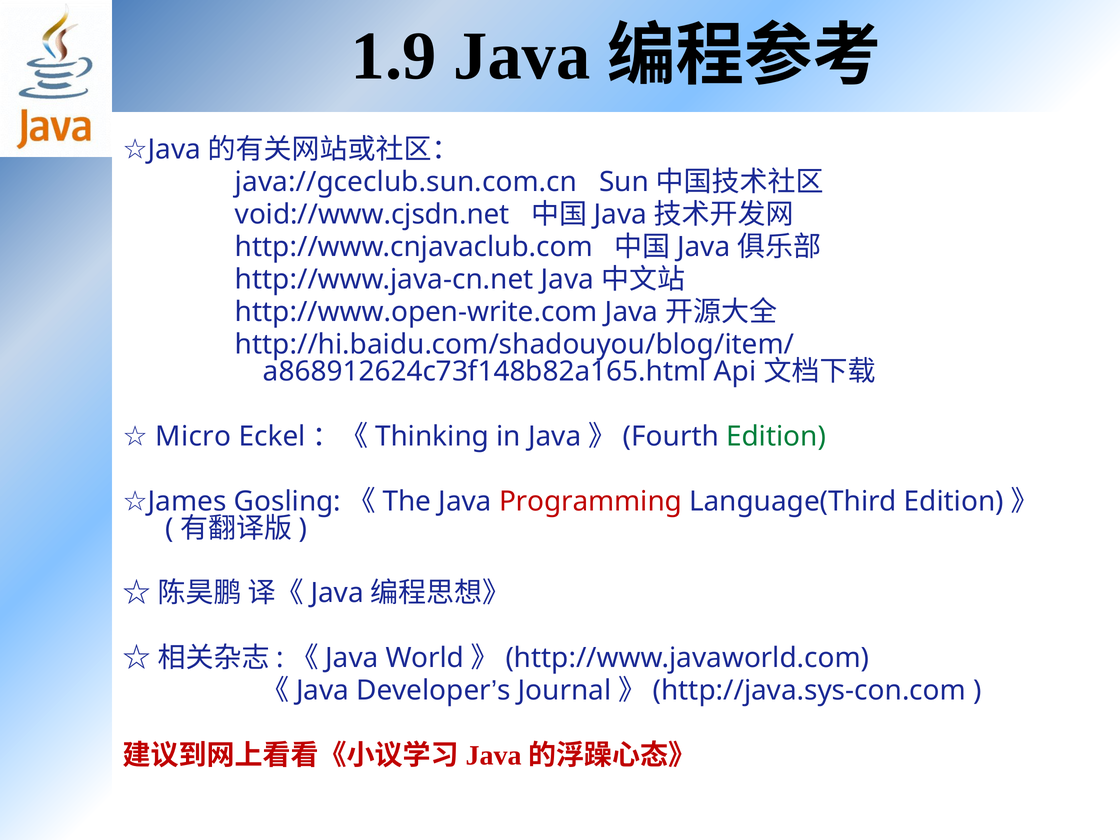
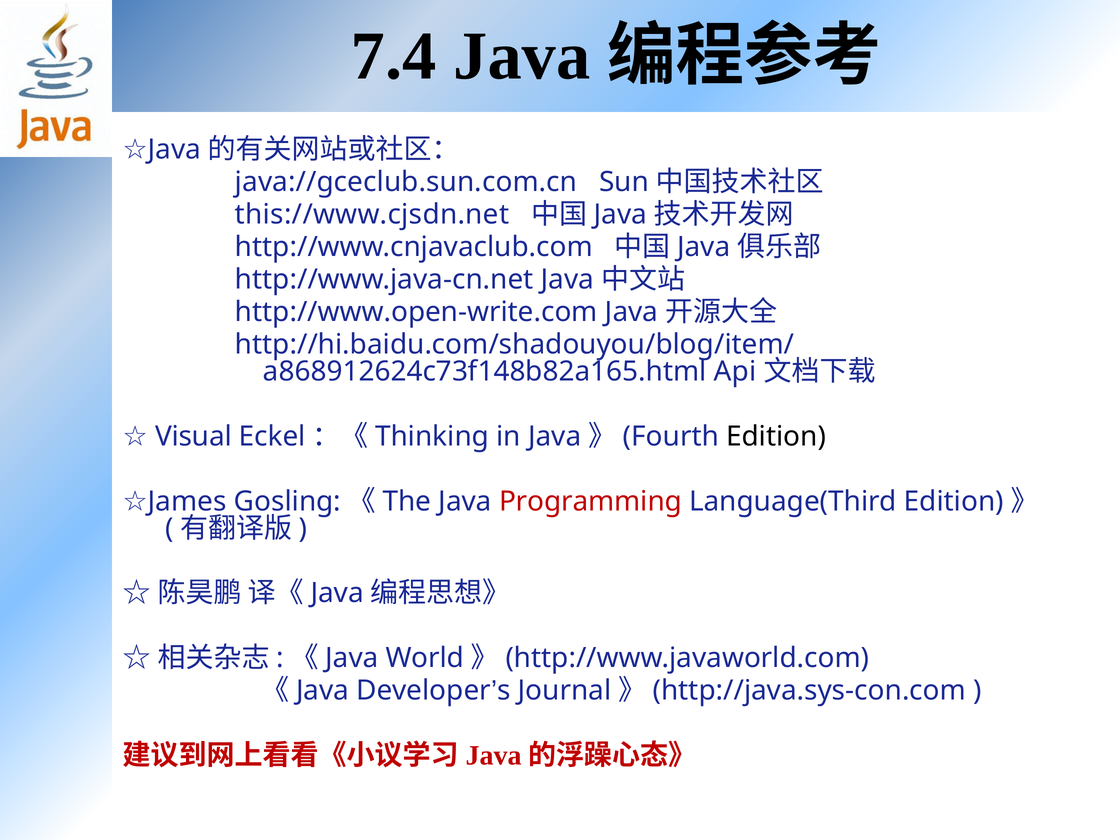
1.9: 1.9 -> 7.4
void://www.cjsdn.net: void://www.cjsdn.net -> this://www.cjsdn.net
Micro: Micro -> Visual
Edition at (776, 436) colour: green -> black
